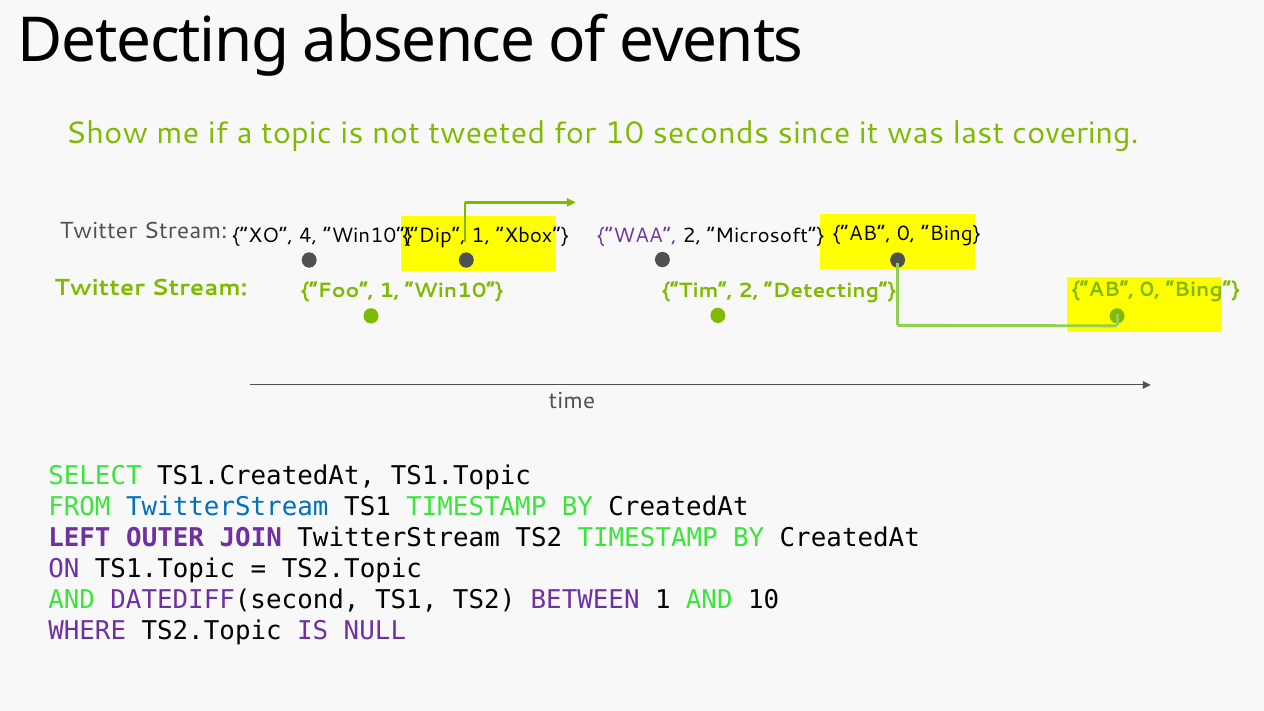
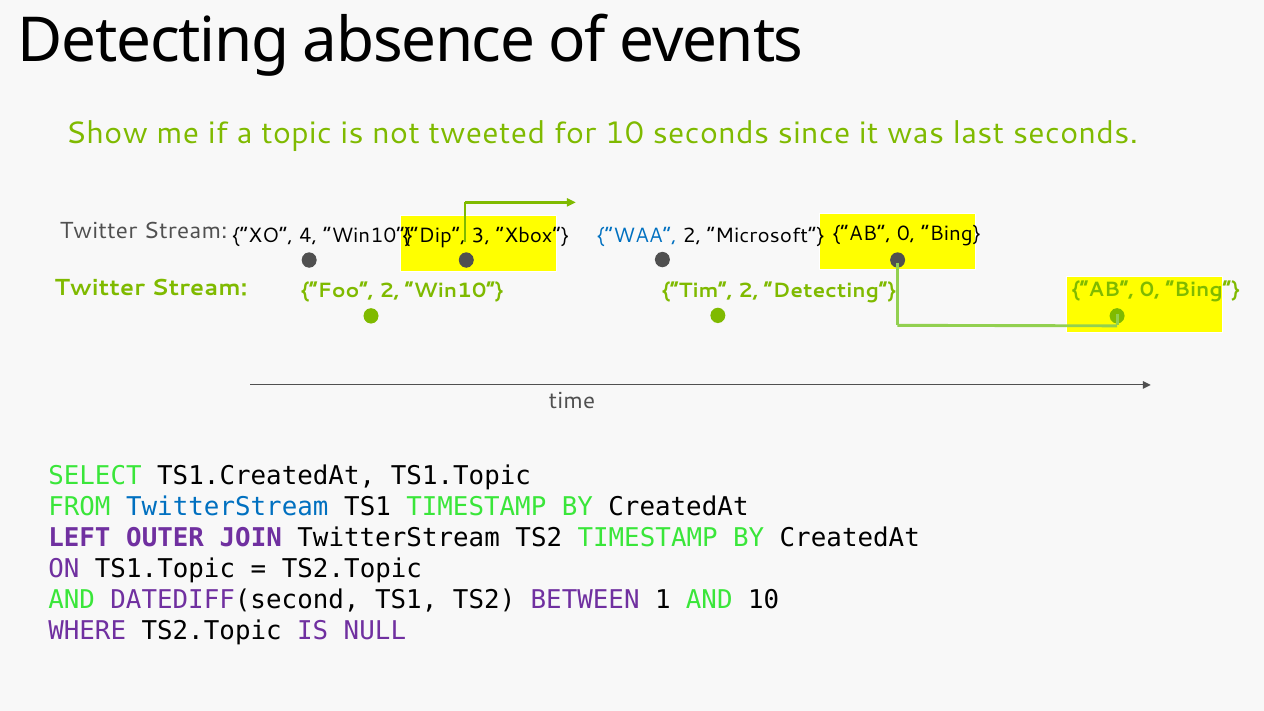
last covering: covering -> seconds
Dip 1: 1 -> 3
WAA colour: purple -> blue
Foo 1: 1 -> 2
